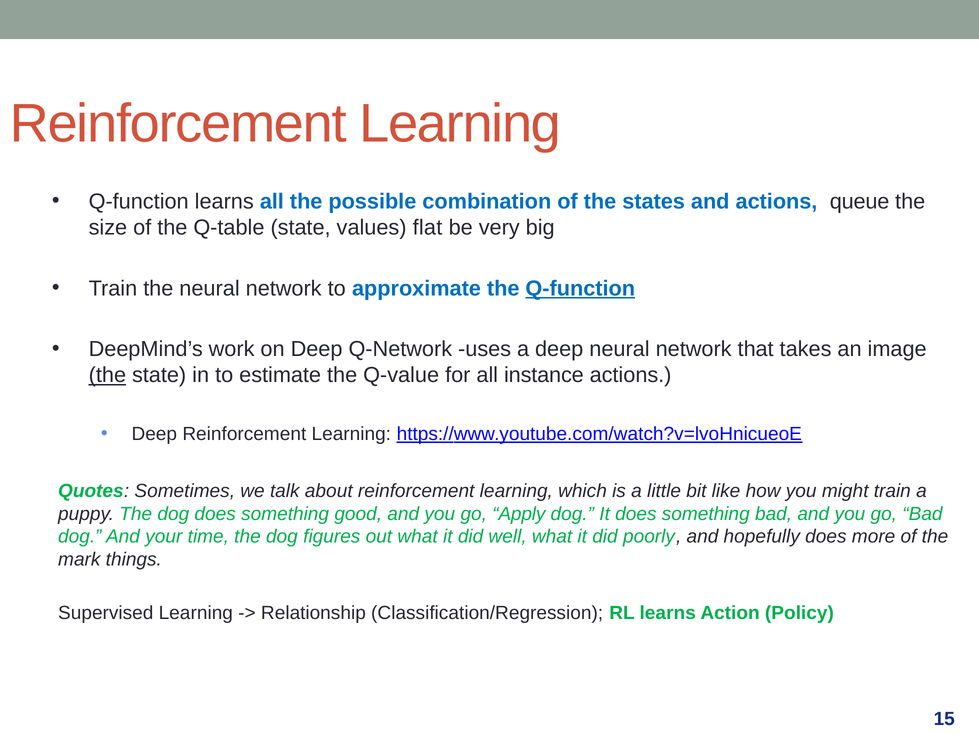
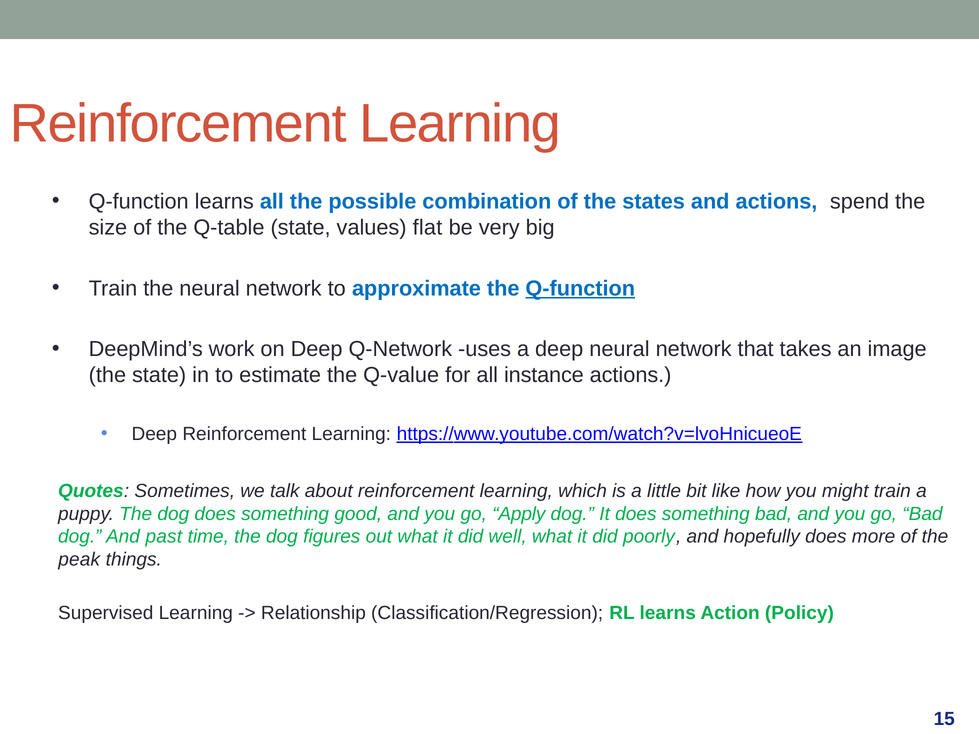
queue: queue -> spend
the at (107, 375) underline: present -> none
your: your -> past
mark: mark -> peak
